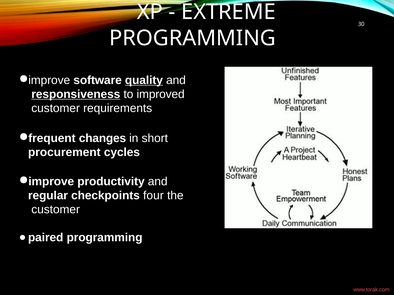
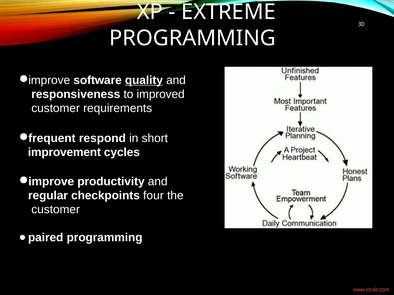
responsiveness underline: present -> none
changes: changes -> respond
procurement: procurement -> improvement
